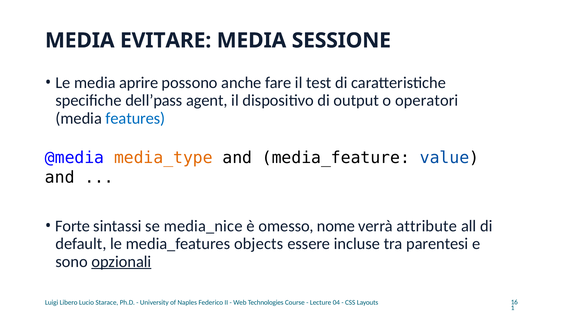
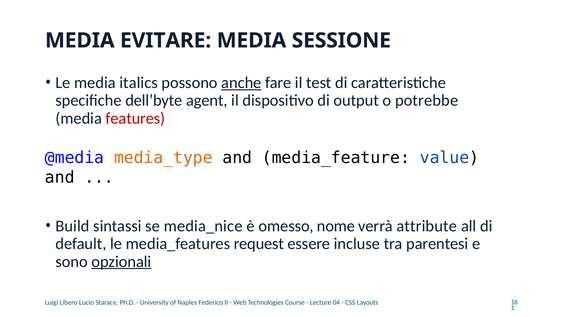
aprire: aprire -> italics
anche underline: none -> present
dell’pass: dell’pass -> dell’byte
operatori: operatori -> potrebbe
features colour: blue -> red
Forte: Forte -> Build
objects: objects -> request
